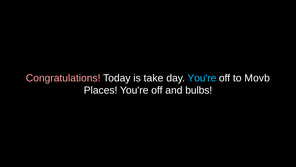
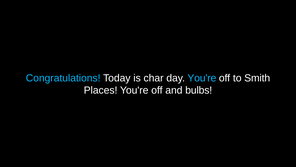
Congratulations colour: pink -> light blue
take: take -> char
Movb: Movb -> Smith
